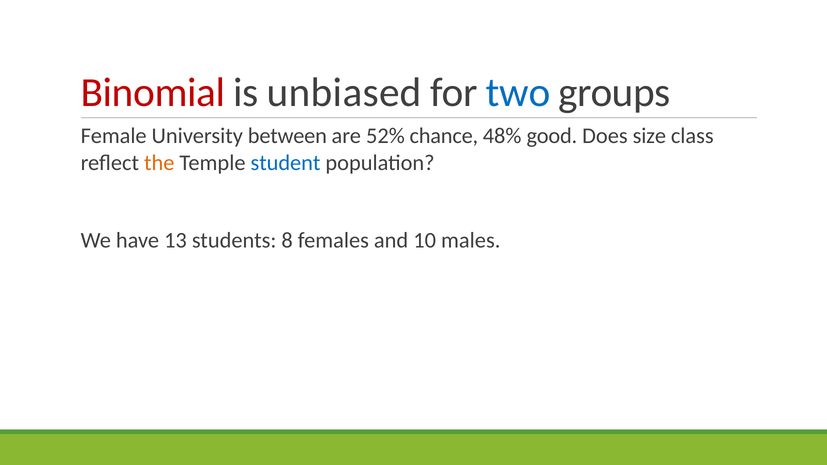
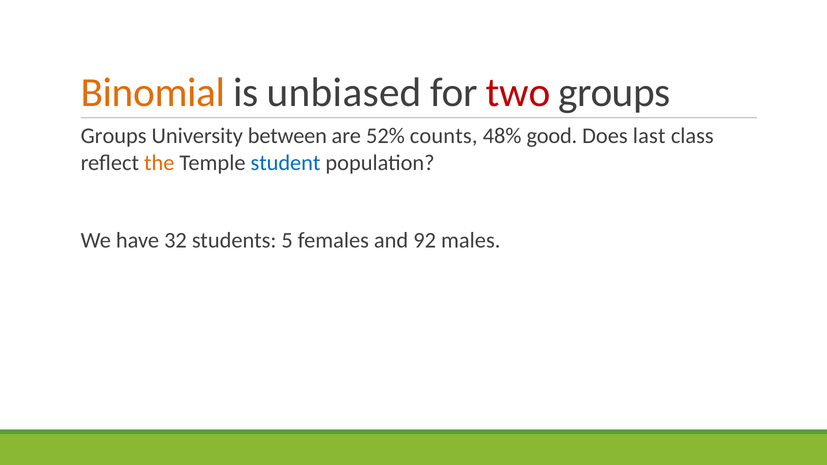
Binomial colour: red -> orange
two colour: blue -> red
Female at (114, 136): Female -> Groups
chance: chance -> counts
size: size -> last
13: 13 -> 32
8: 8 -> 5
10: 10 -> 92
